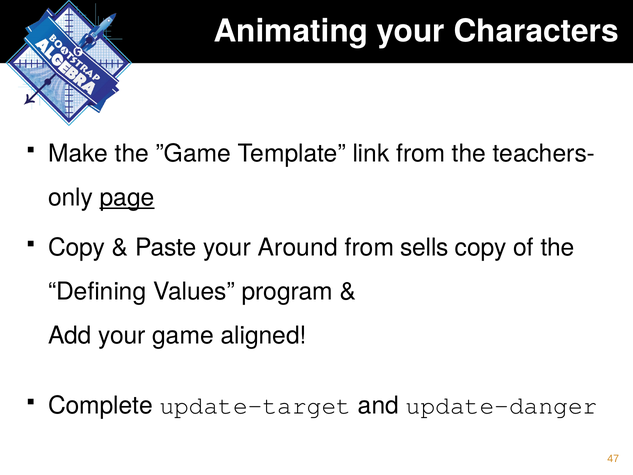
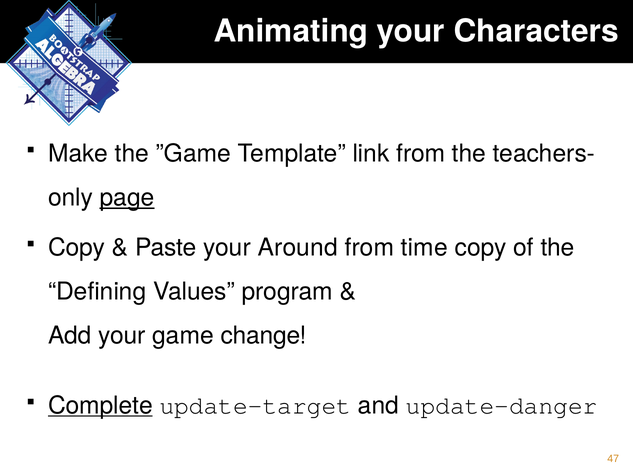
sells: sells -> time
aligned: aligned -> change
Complete underline: none -> present
